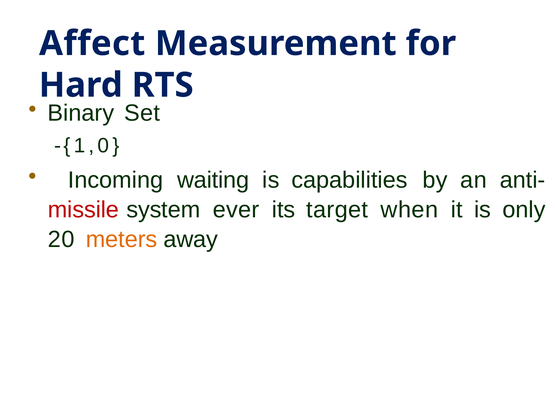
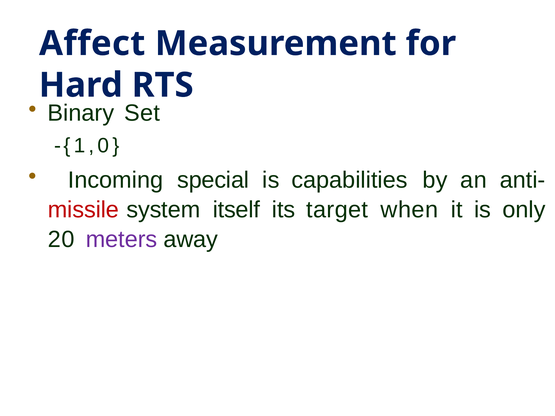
waiting: waiting -> special
ever: ever -> itself
meters colour: orange -> purple
